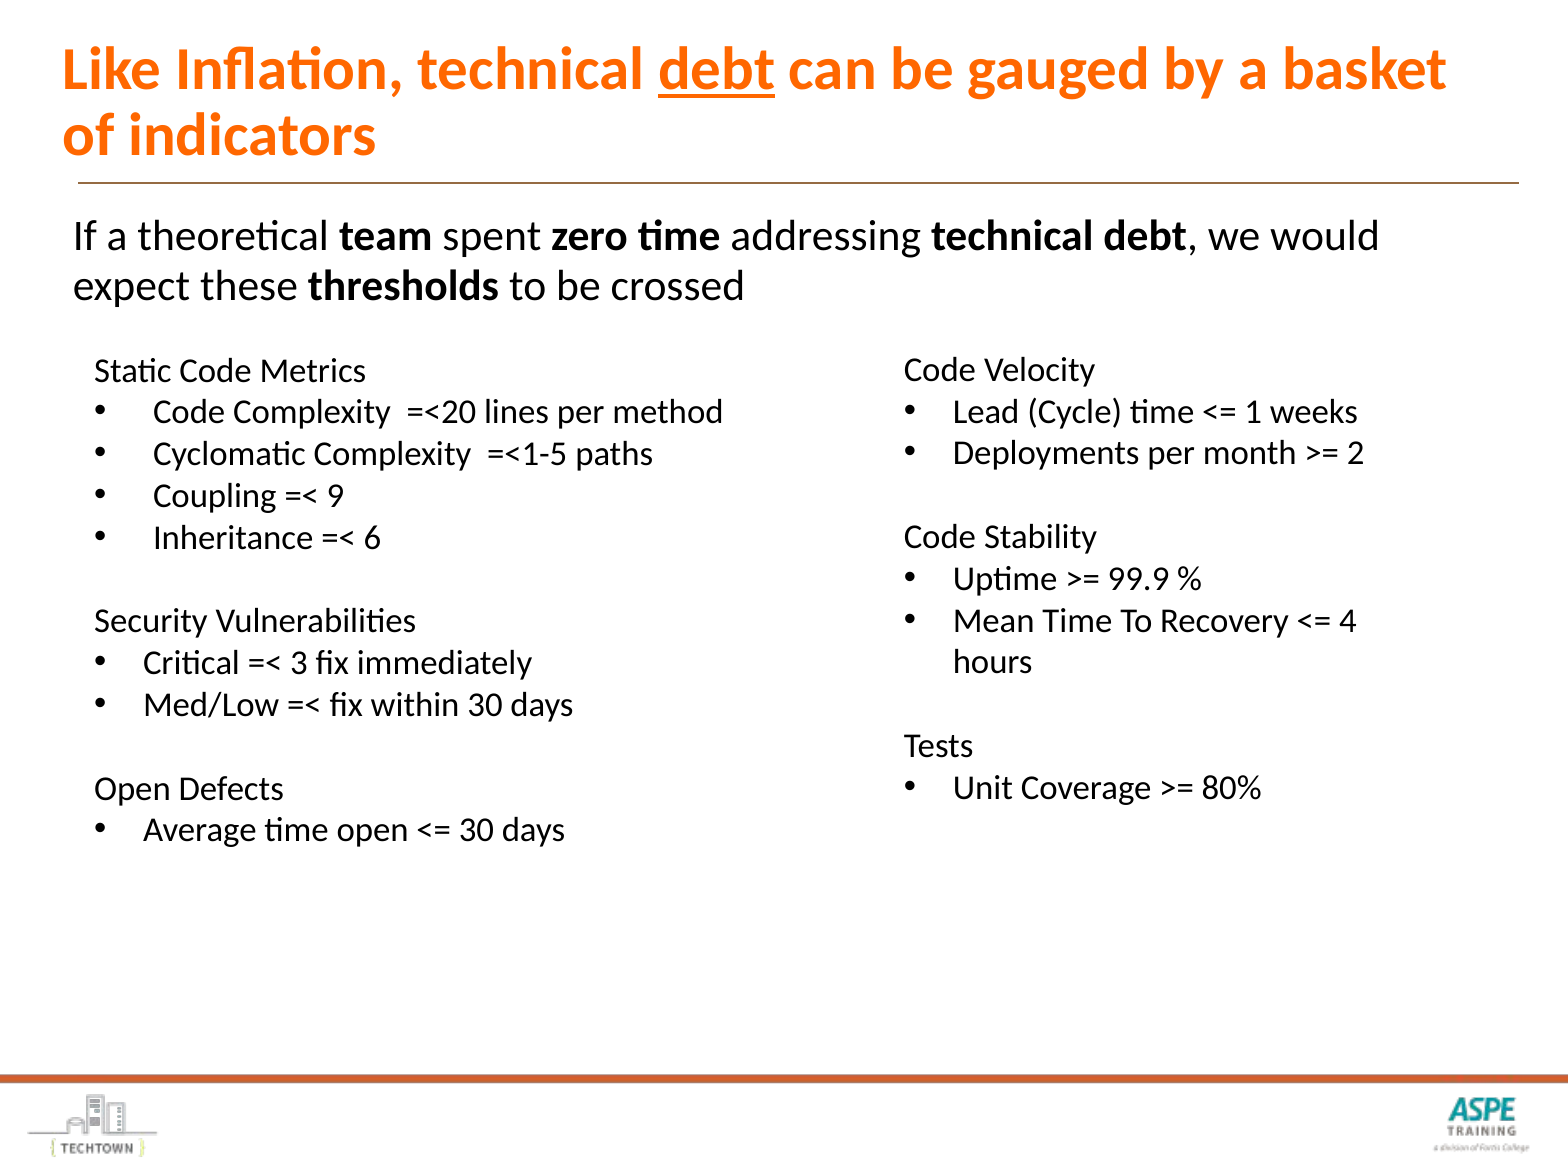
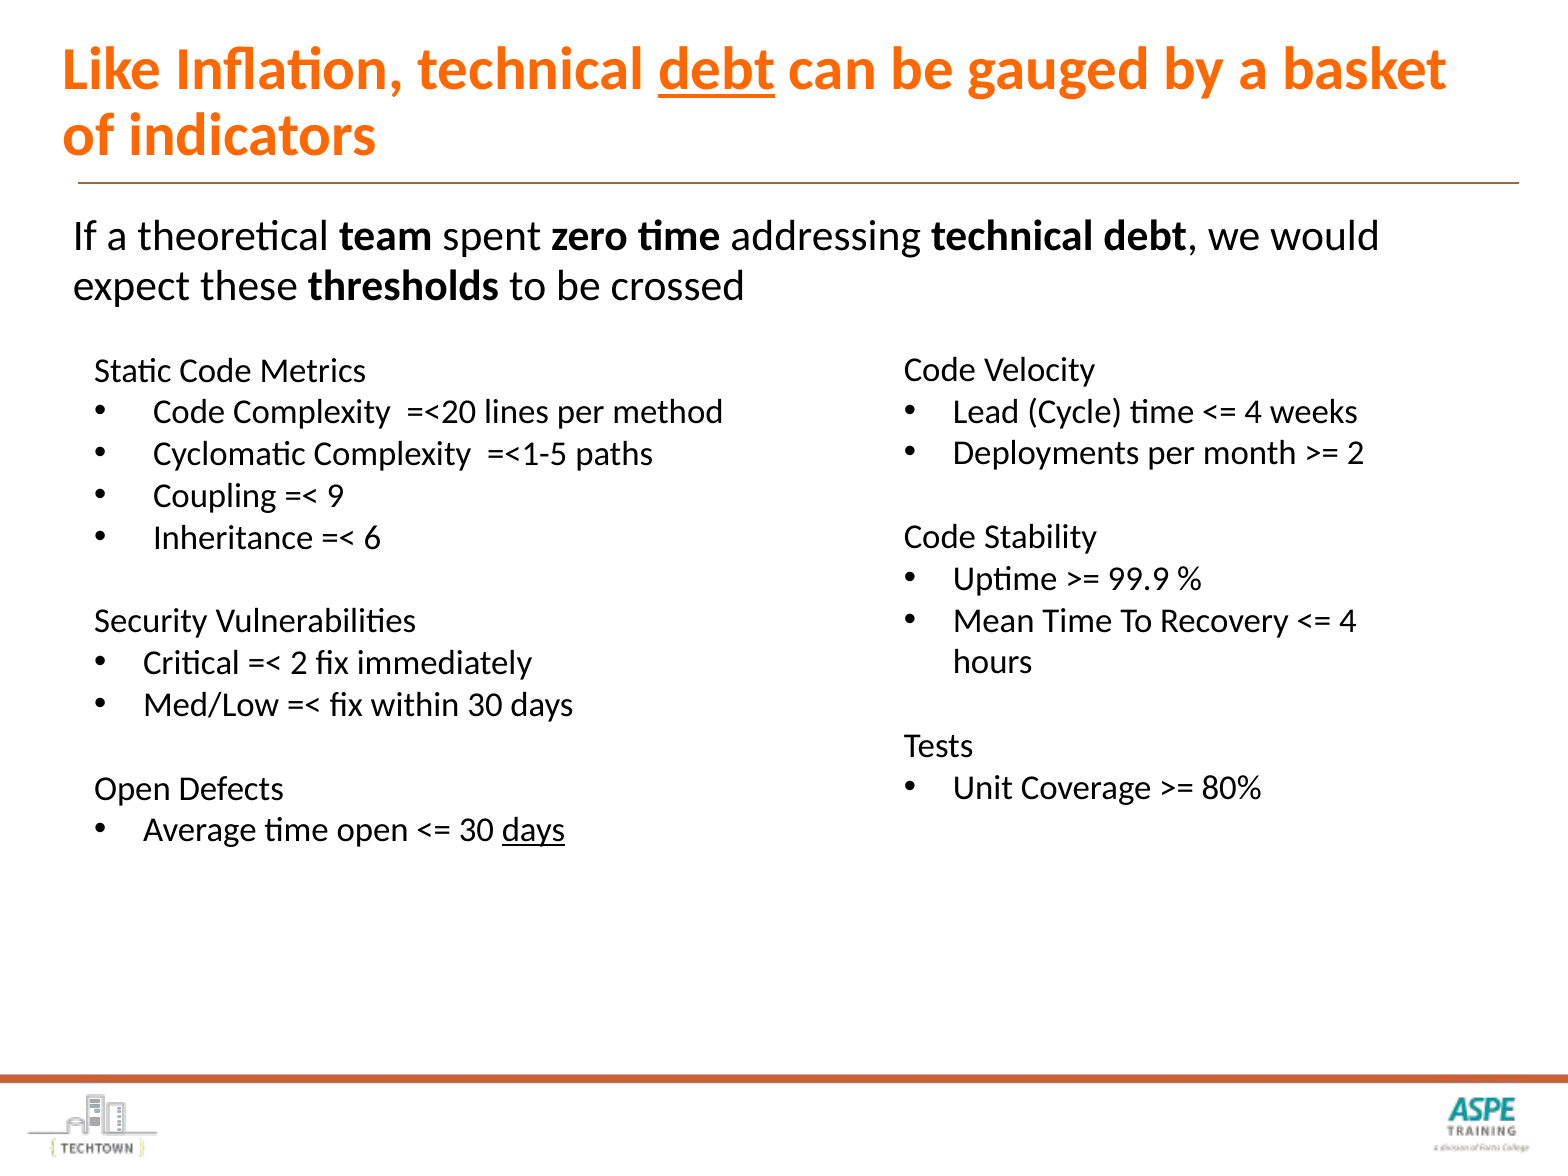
1 at (1253, 412): 1 -> 4
3 at (299, 663): 3 -> 2
days at (534, 830) underline: none -> present
